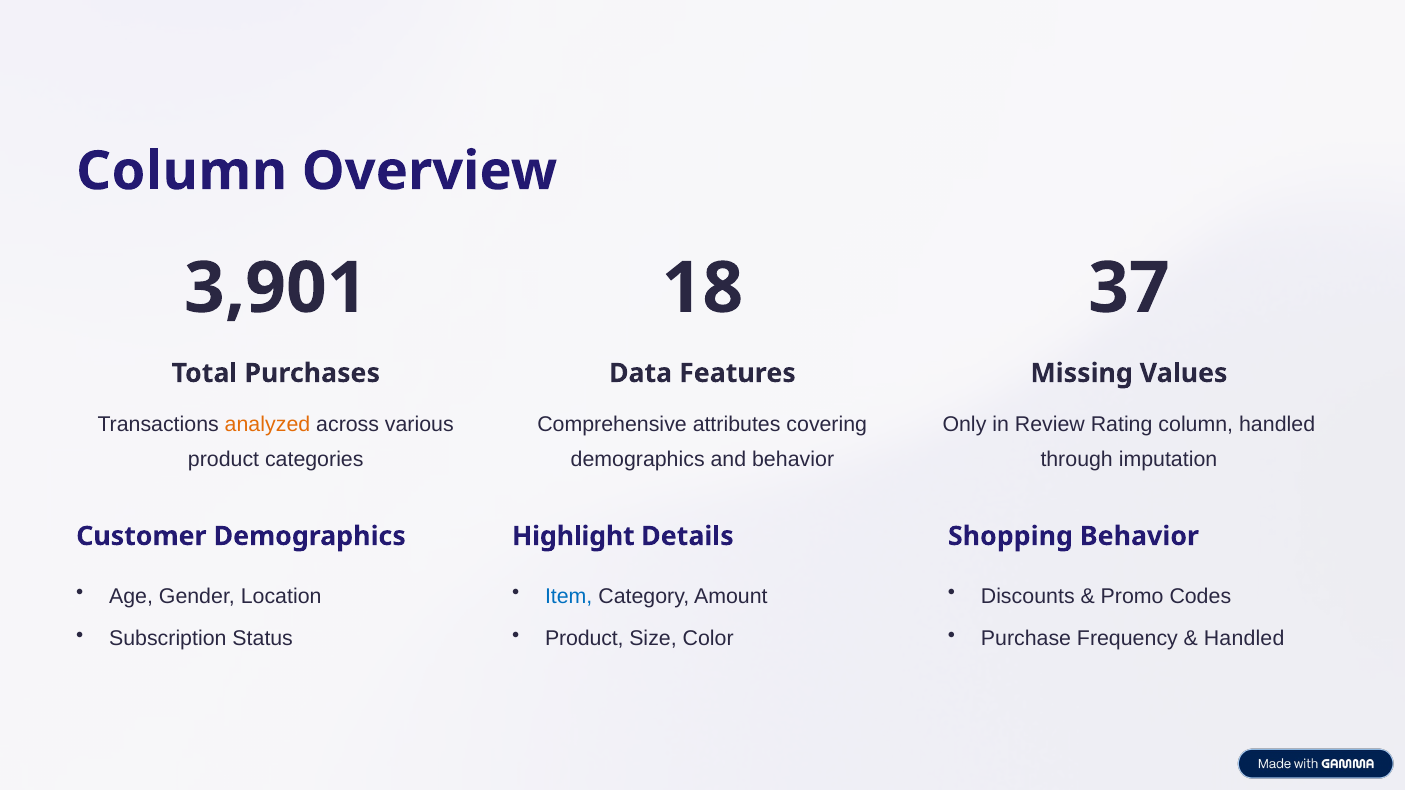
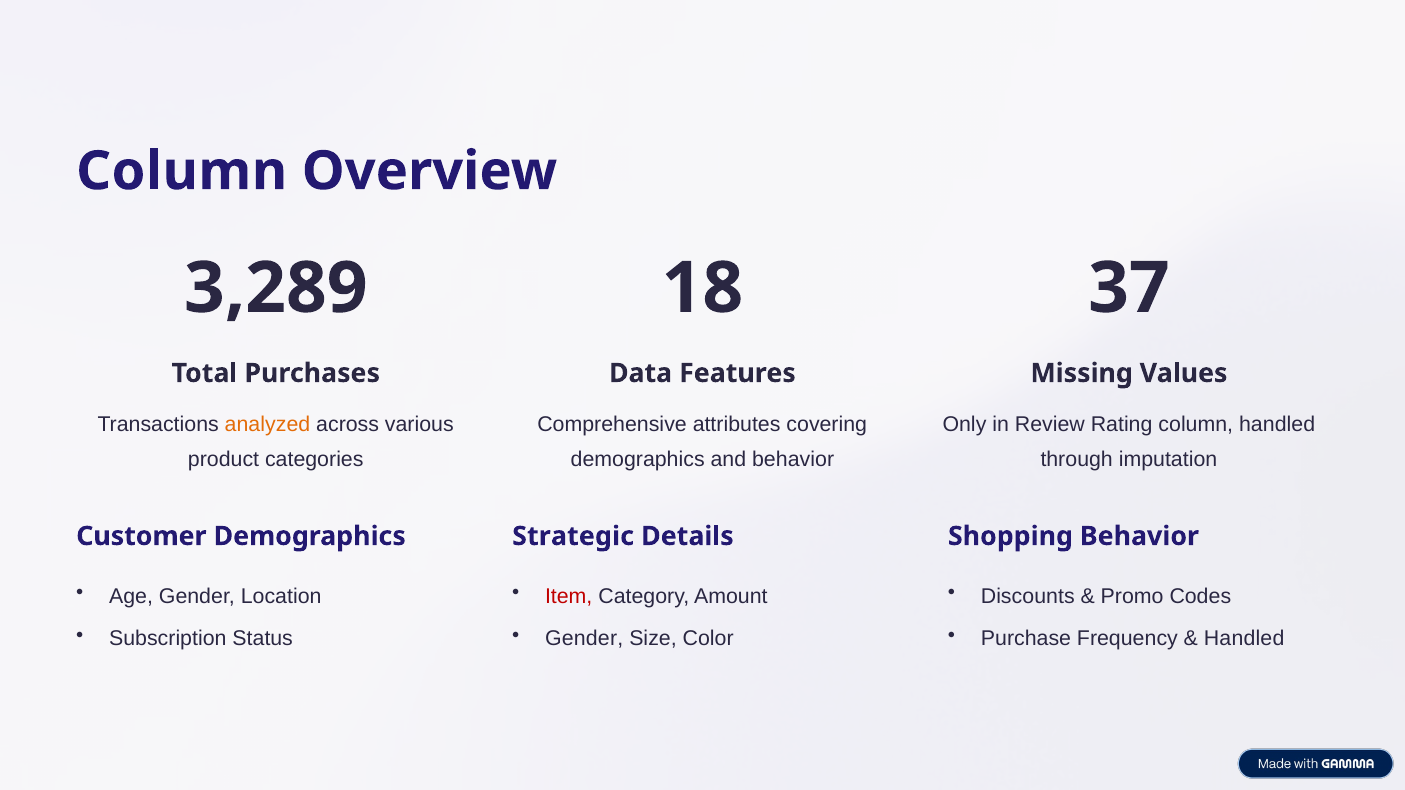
3,901: 3,901 -> 3,289
Highlight: Highlight -> Strategic
Item colour: blue -> red
Product at (584, 639): Product -> Gender
